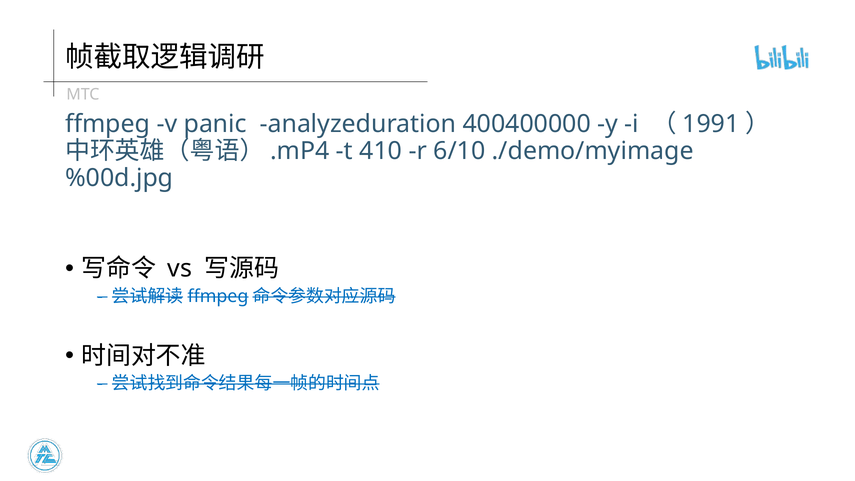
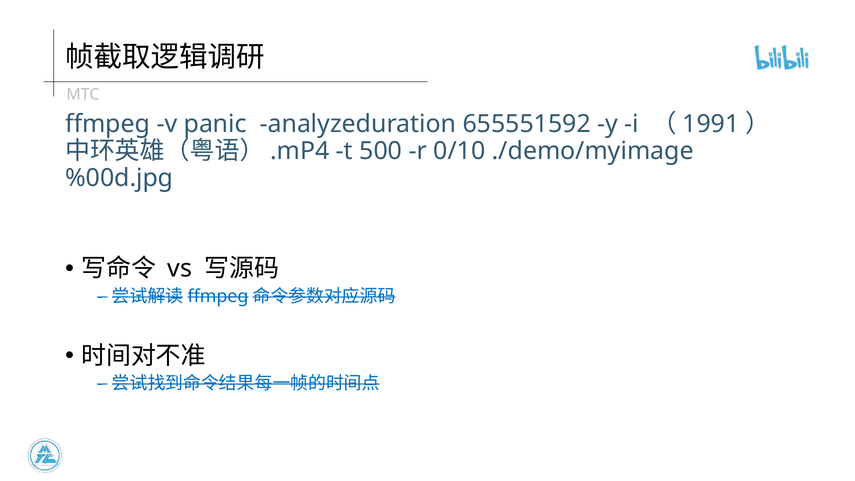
400400000: 400400000 -> 655551592
410: 410 -> 500
6/10: 6/10 -> 0/10
